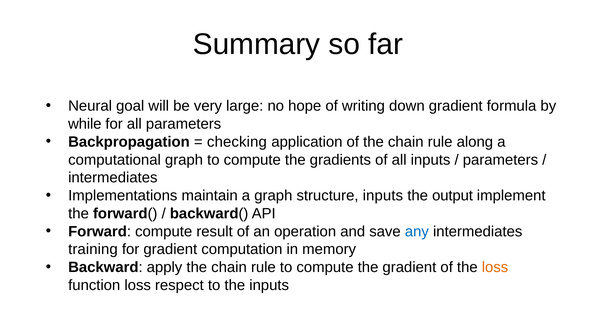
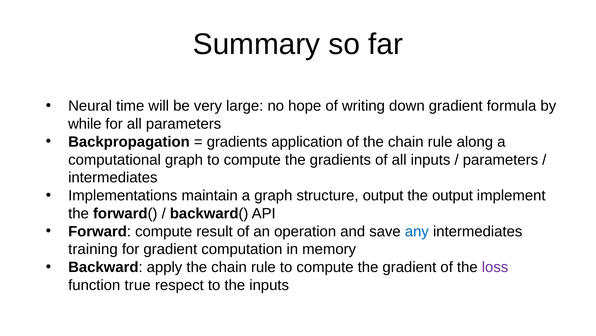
goal: goal -> time
checking at (237, 142): checking -> gradients
structure inputs: inputs -> output
loss at (495, 267) colour: orange -> purple
function loss: loss -> true
